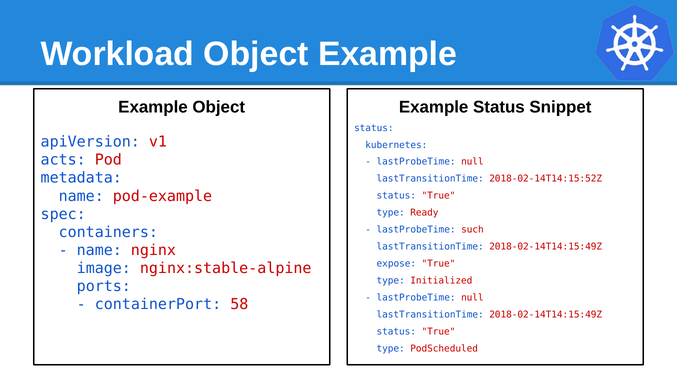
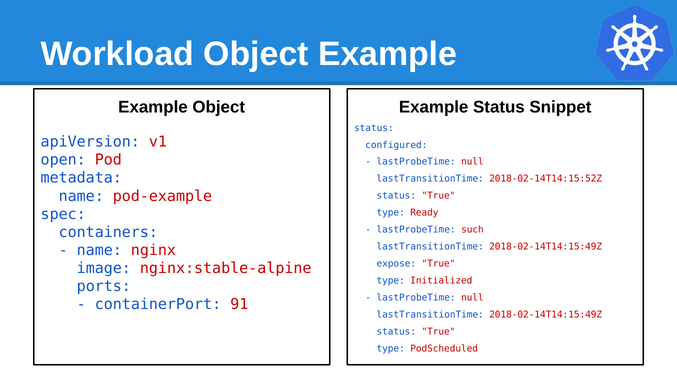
kubernetes: kubernetes -> configured
acts: acts -> open
58: 58 -> 91
